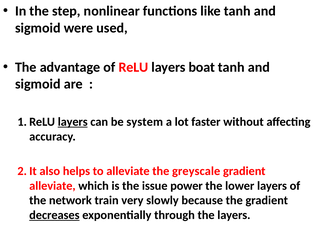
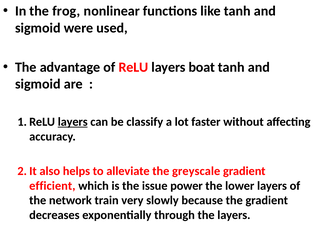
step: step -> frog
system: system -> classify
alleviate at (52, 186): alleviate -> efficient
decreases underline: present -> none
